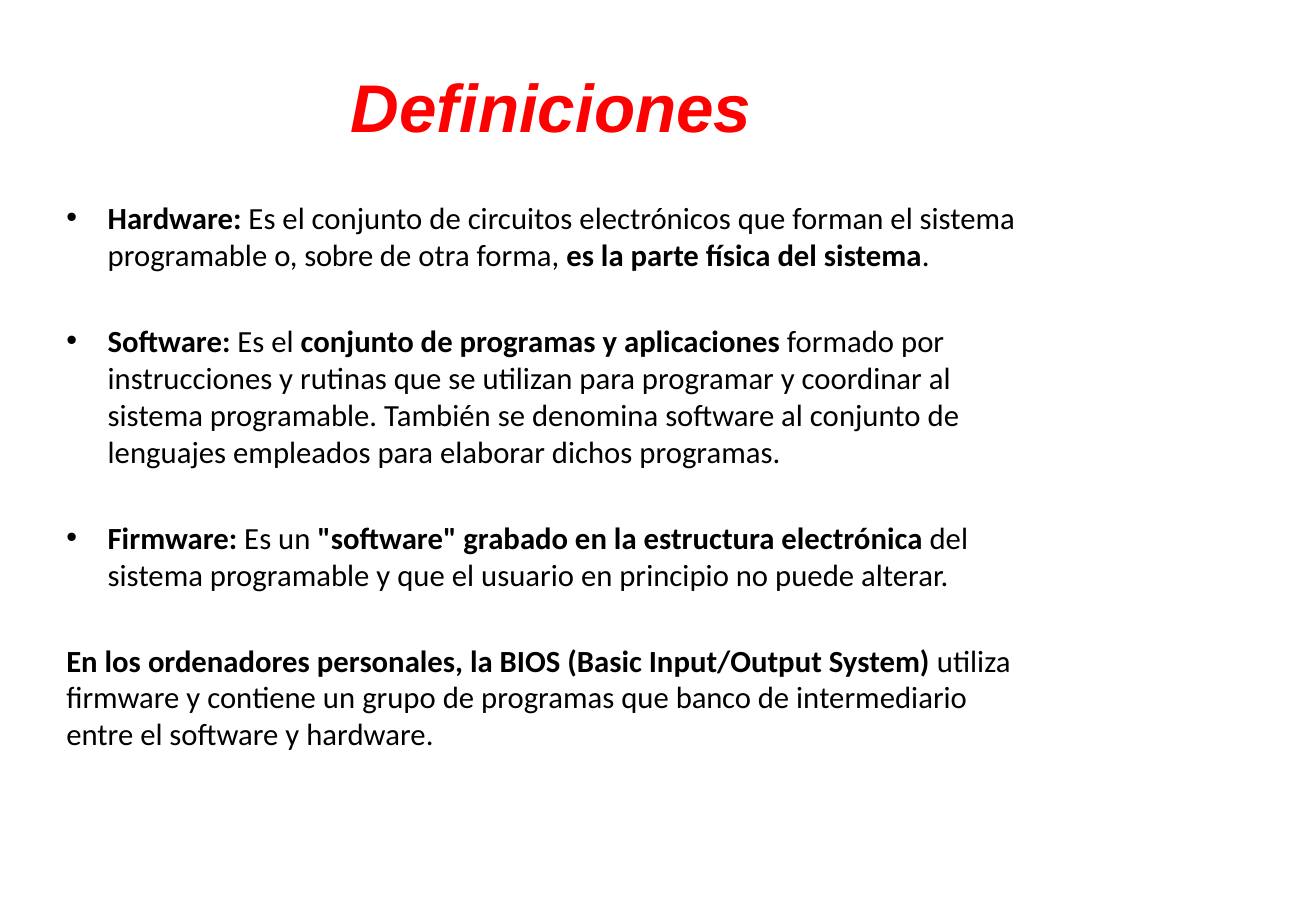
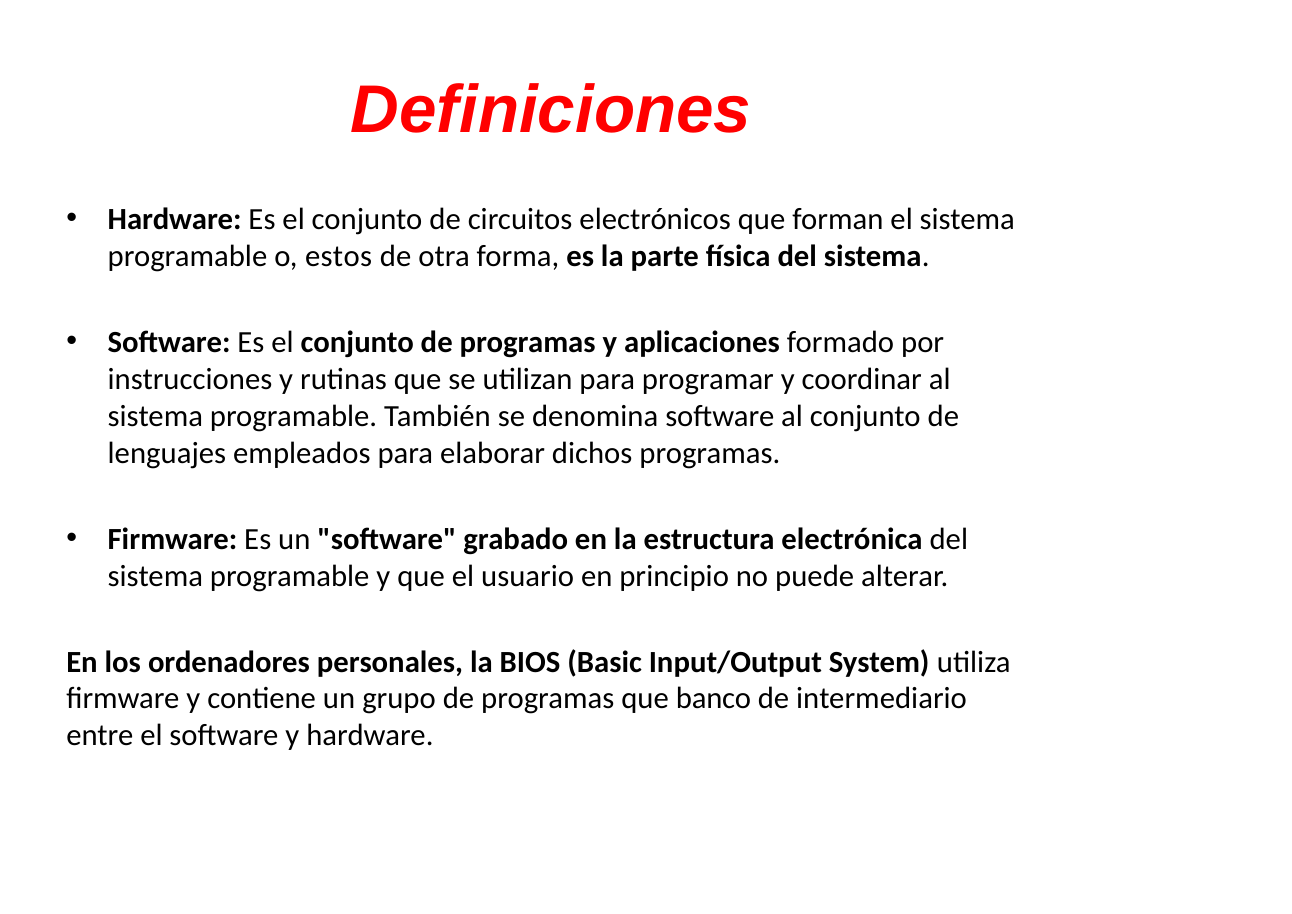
sobre: sobre -> estos
